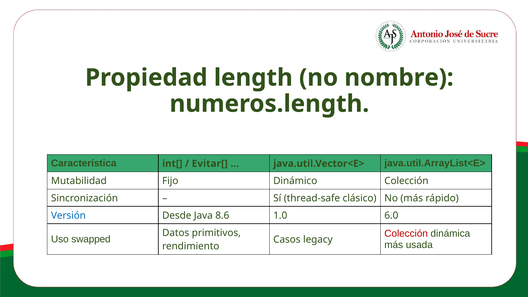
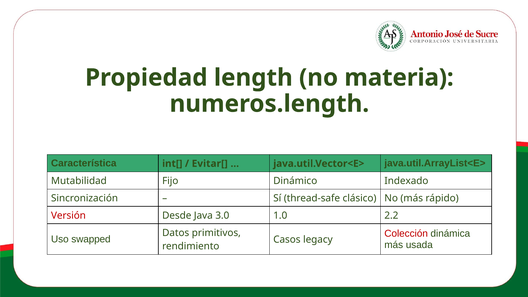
nombre: nombre -> materia
Dinámico Colección: Colección -> Indexado
Versión colour: blue -> red
8.6: 8.6 -> 3.0
6.0: 6.0 -> 2.2
